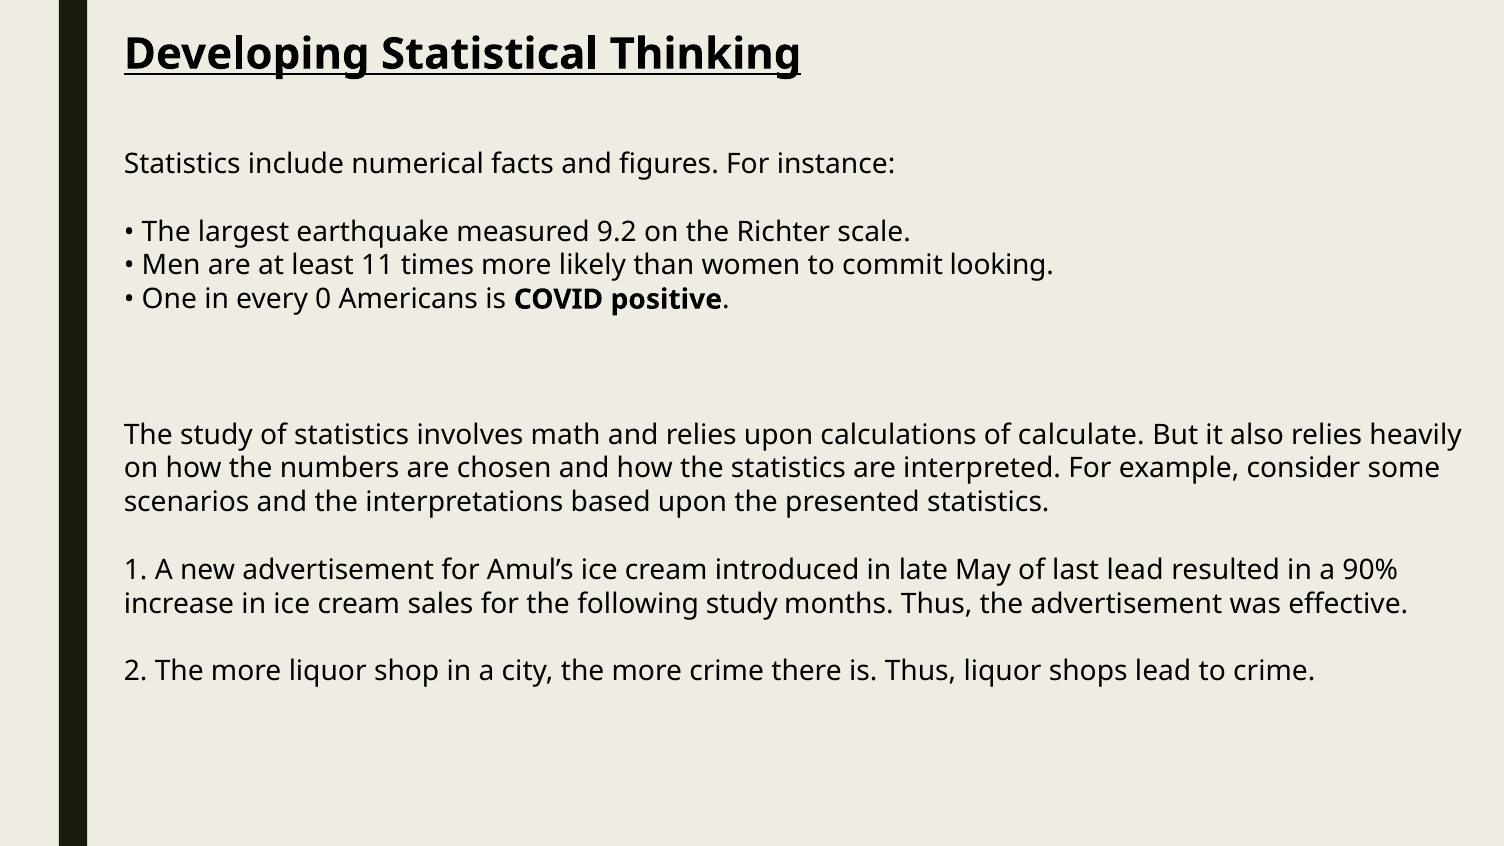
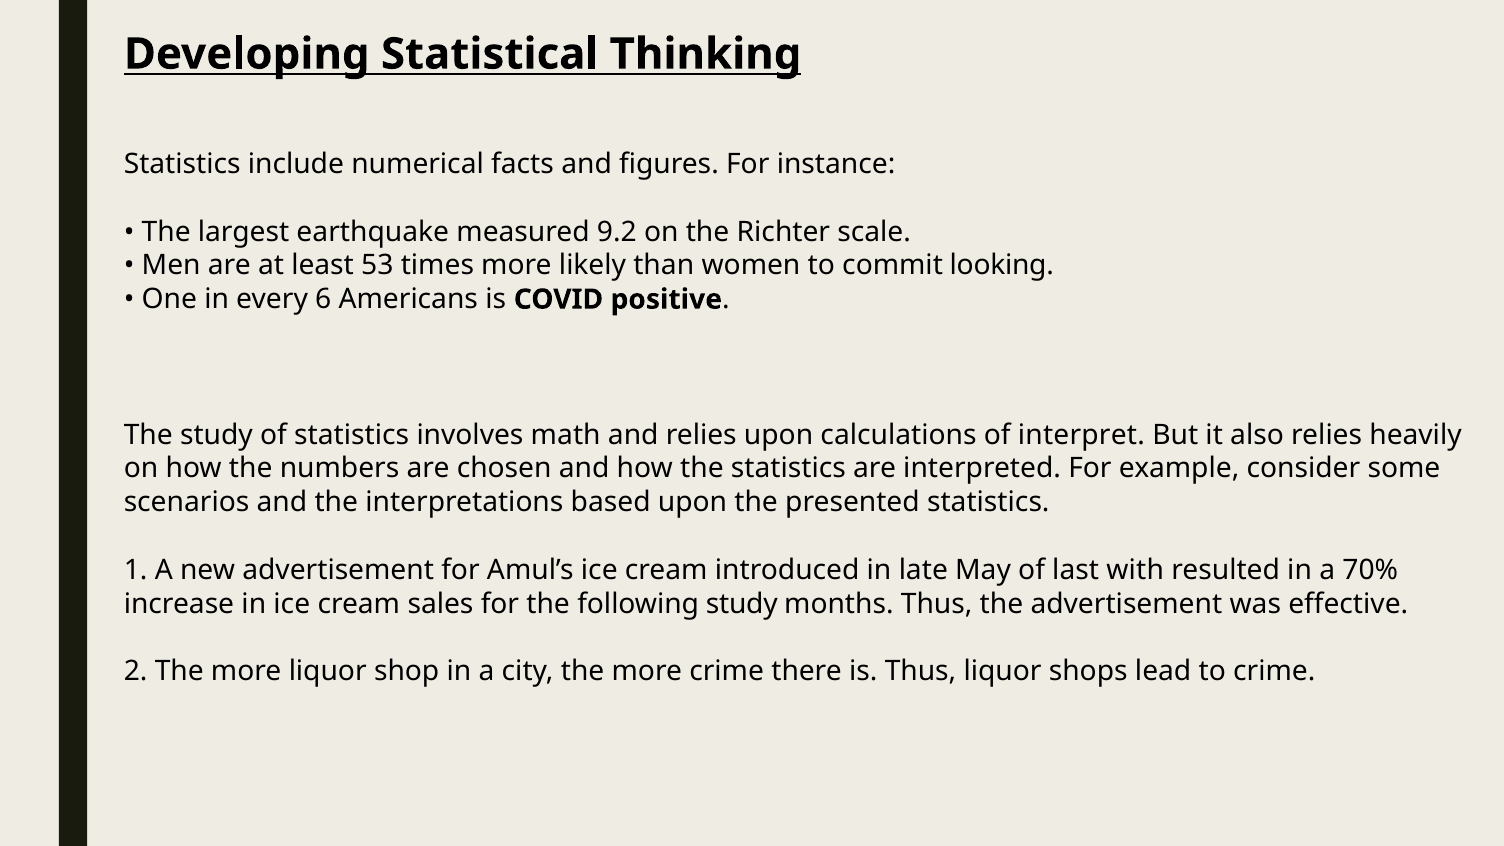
11: 11 -> 53
0: 0 -> 6
calculate: calculate -> interpret
last lead: lead -> with
90%: 90% -> 70%
